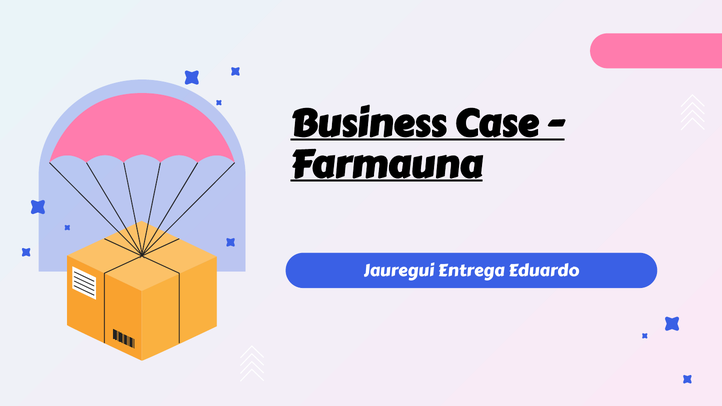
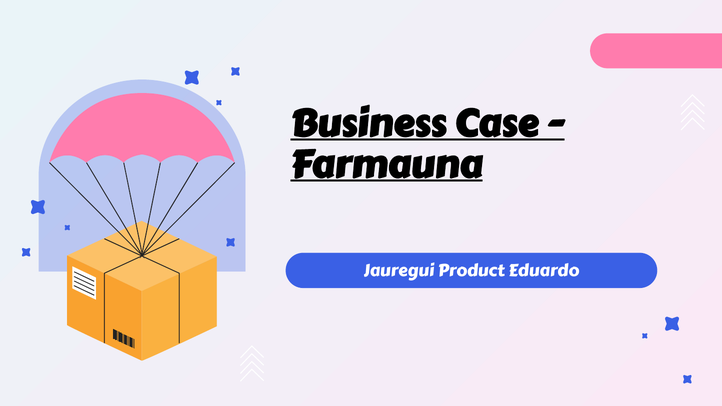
Entrega: Entrega -> Product
